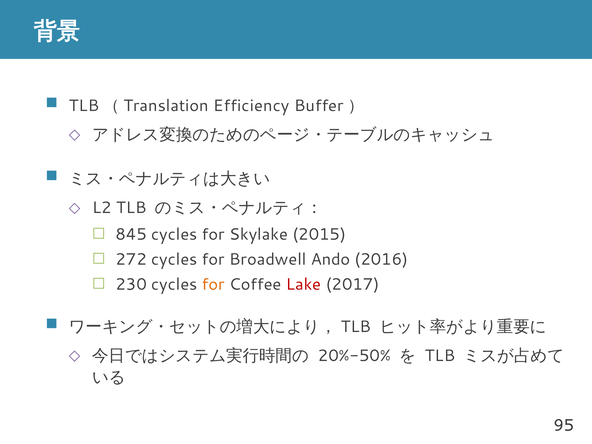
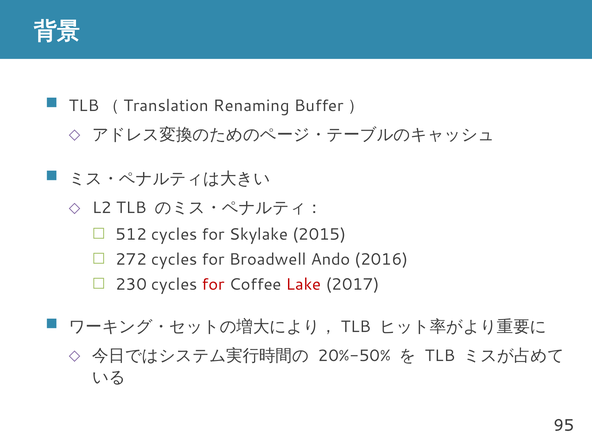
Efficiency: Efficiency -> Renaming
845: 845 -> 512
for at (213, 284) colour: orange -> red
